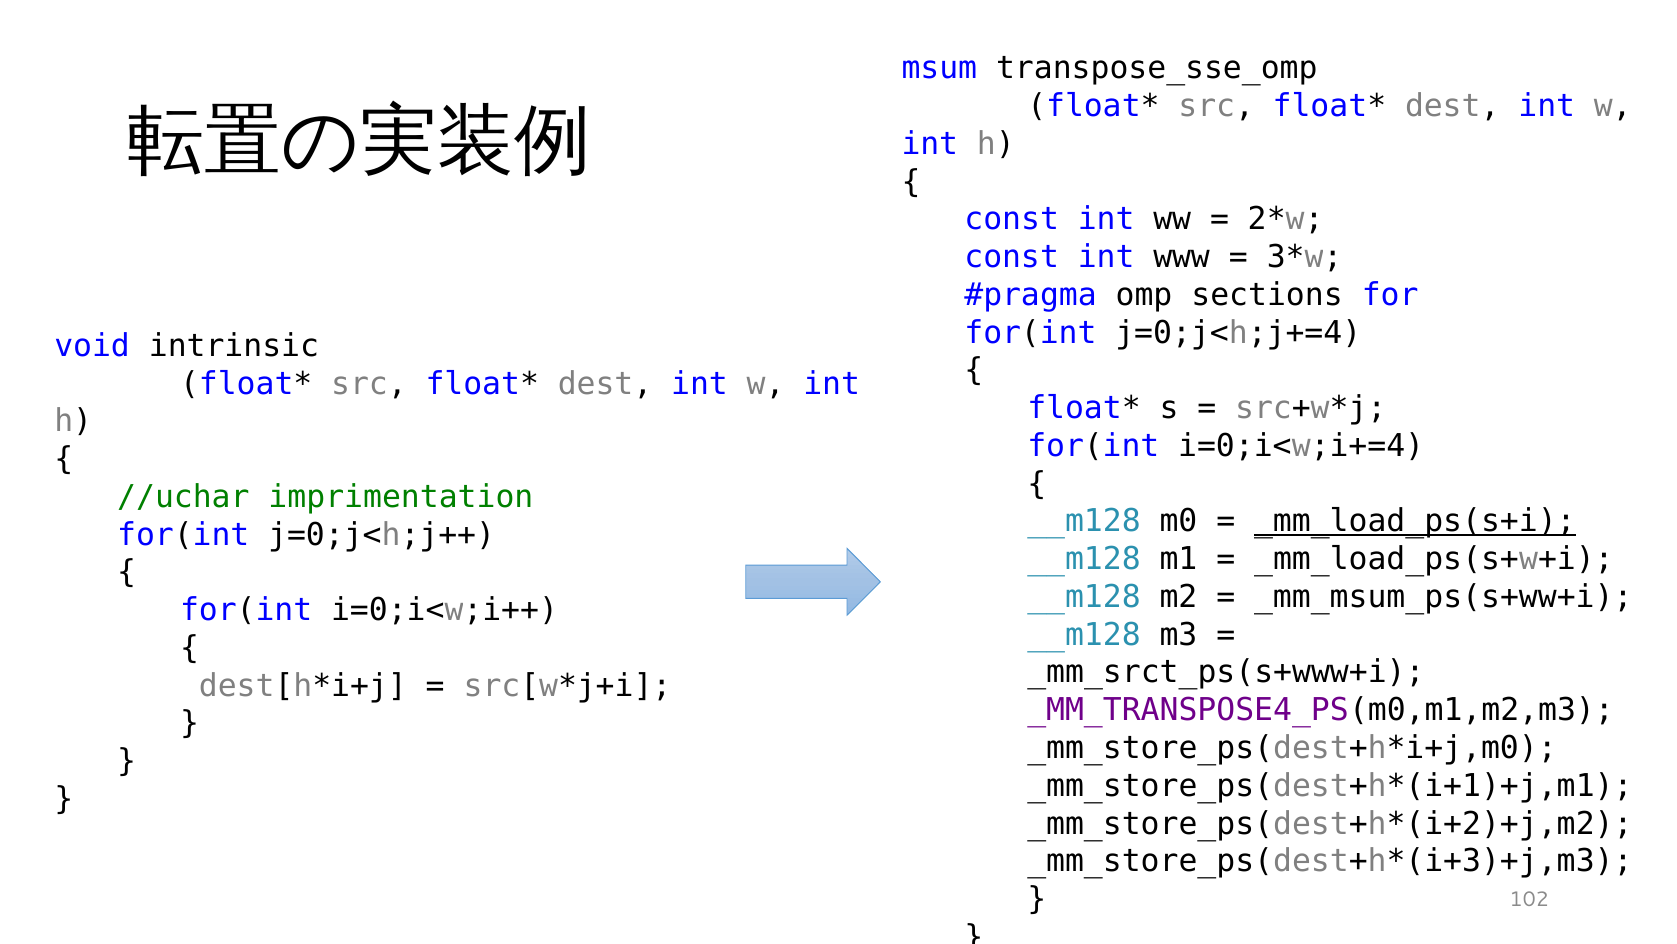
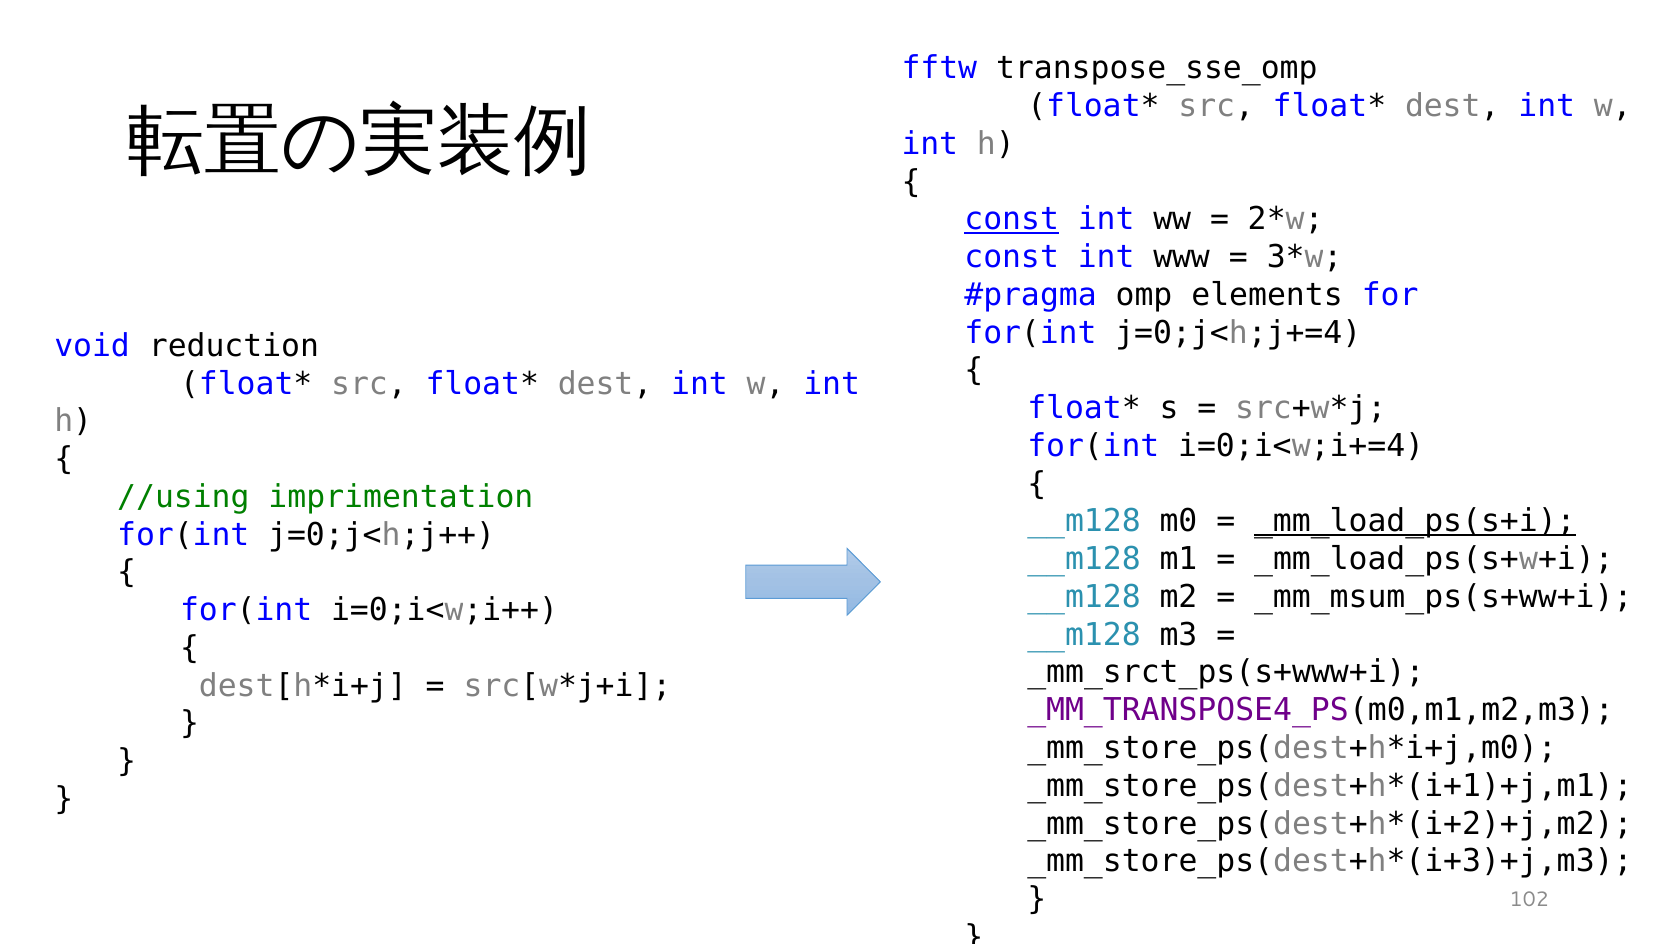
msum: msum -> fftw
const at (1012, 219) underline: none -> present
sections: sections -> elements
intrinsic: intrinsic -> reduction
//uchar: //uchar -> //using
